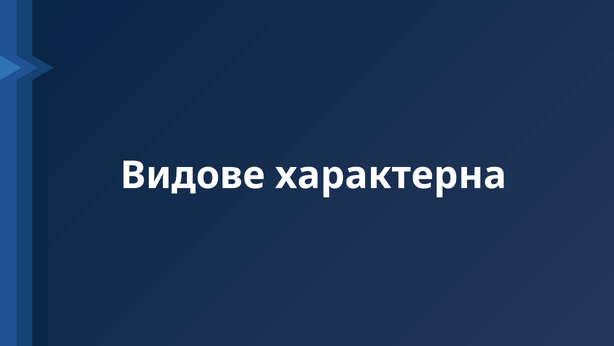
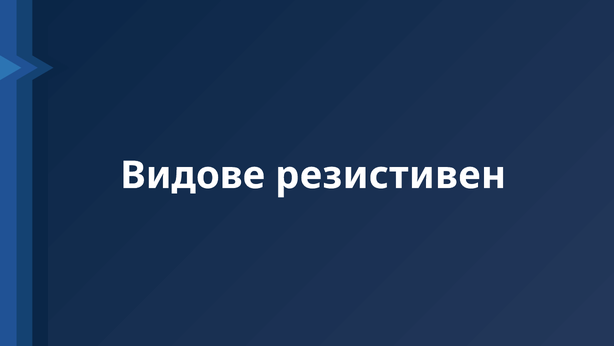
характерна: характерна -> резистивен
